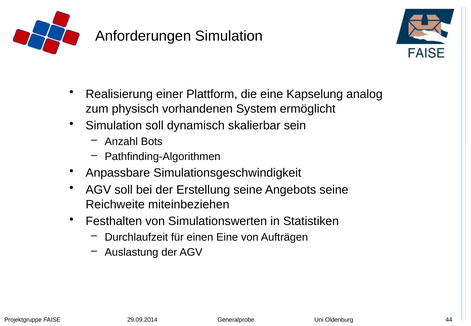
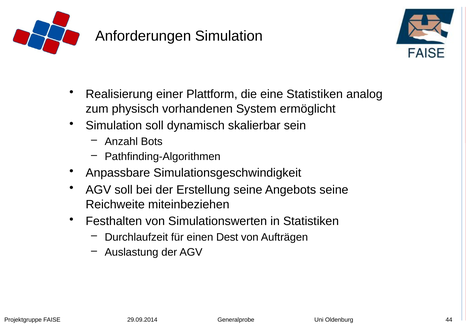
eine Kapselung: Kapselung -> Statistiken
einen Eine: Eine -> Dest
